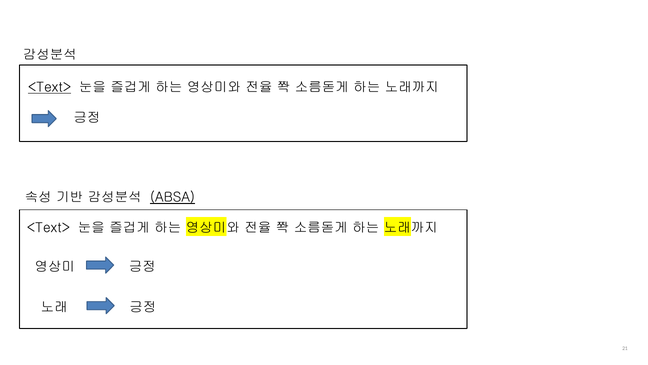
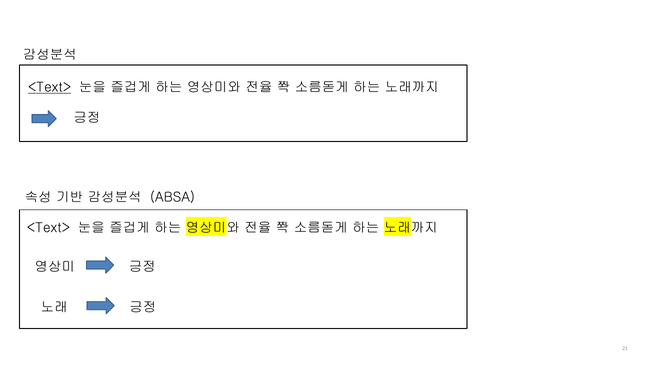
ABSA underline: present -> none
